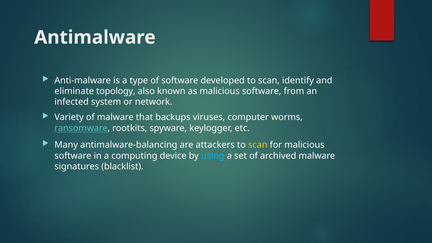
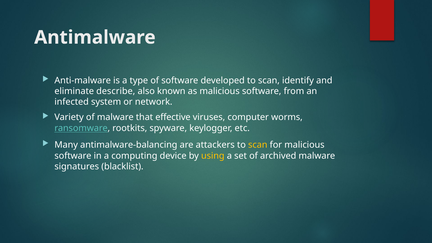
topology: topology -> describe
backups: backups -> effective
using colour: light blue -> yellow
